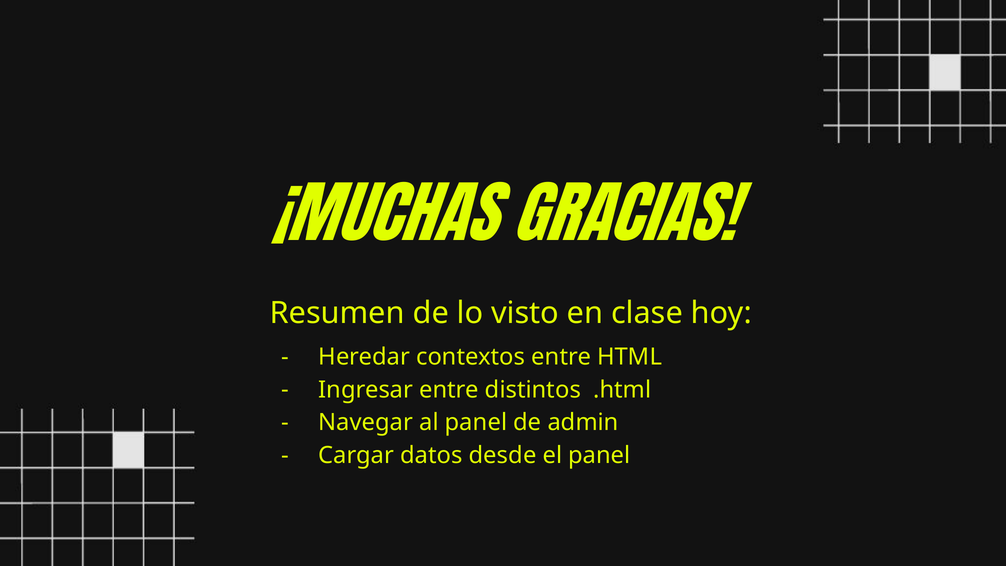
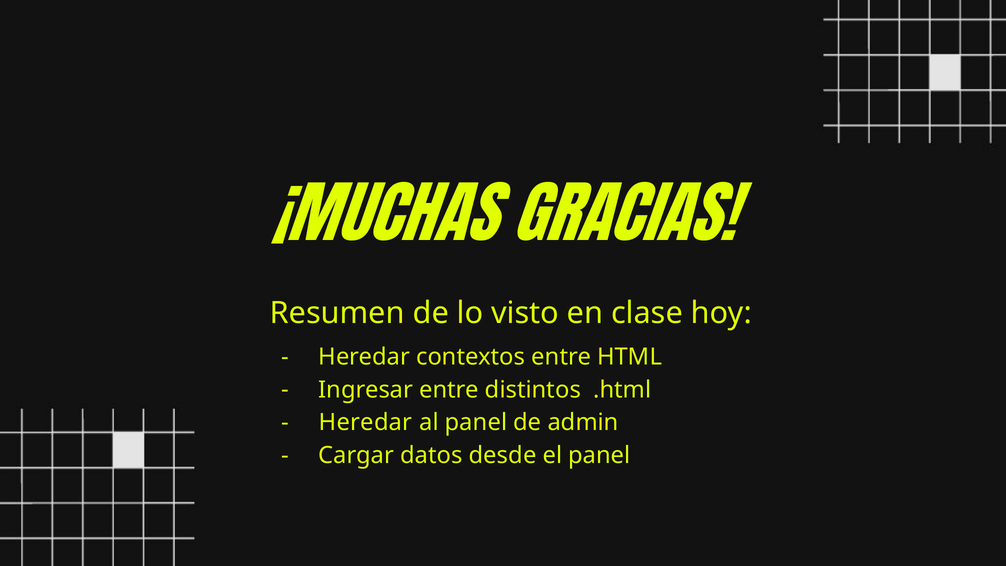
Navegar at (366, 423): Navegar -> Heredar
